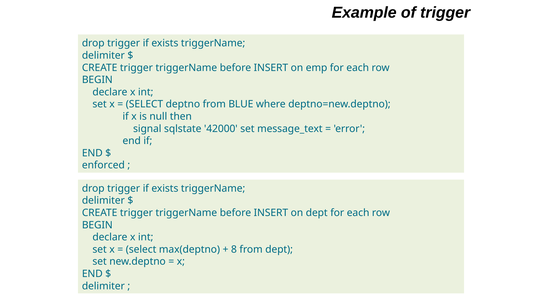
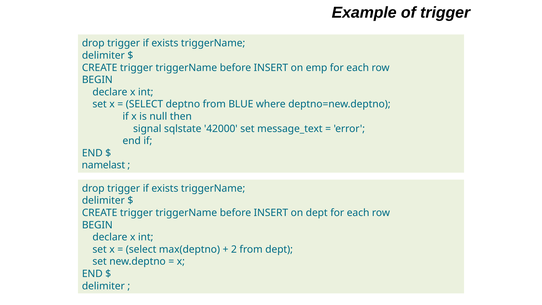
enforced: enforced -> namelast
8: 8 -> 2
